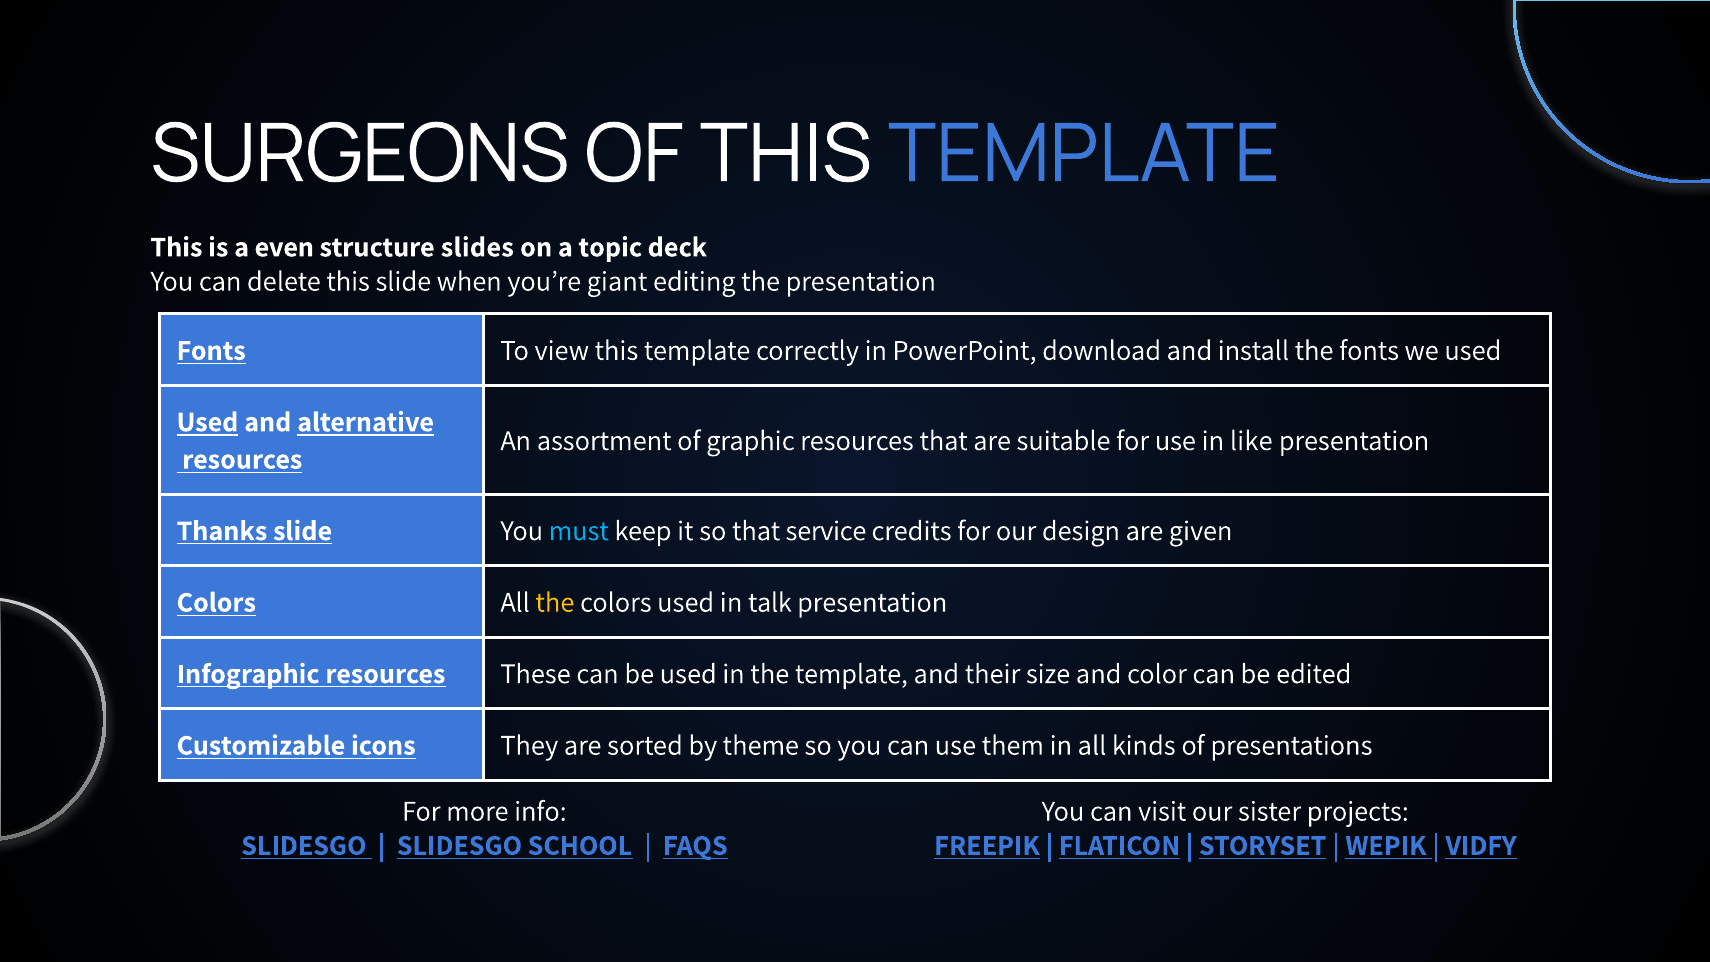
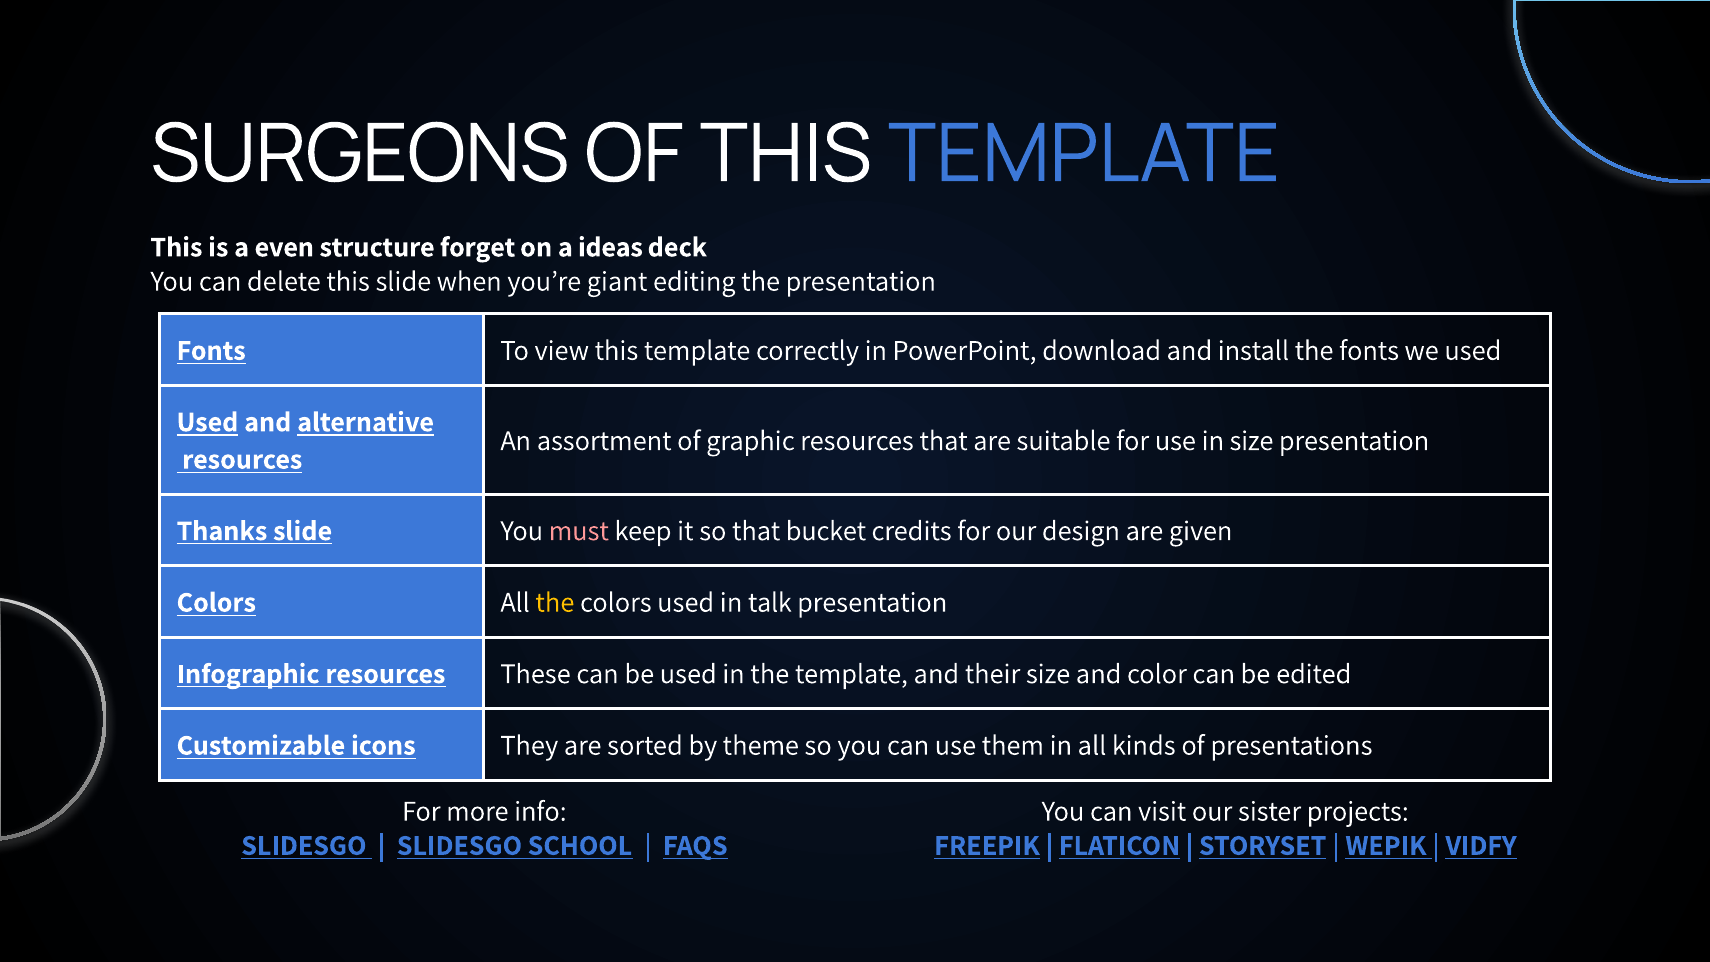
slides: slides -> forget
topic: topic -> ideas
in like: like -> size
must colour: light blue -> pink
service: service -> bucket
